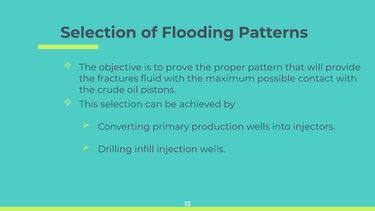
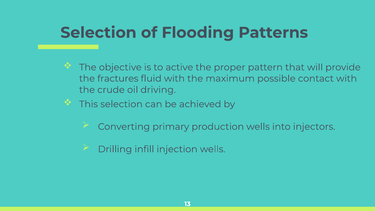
prove: prove -> active
pistons: pistons -> driving
